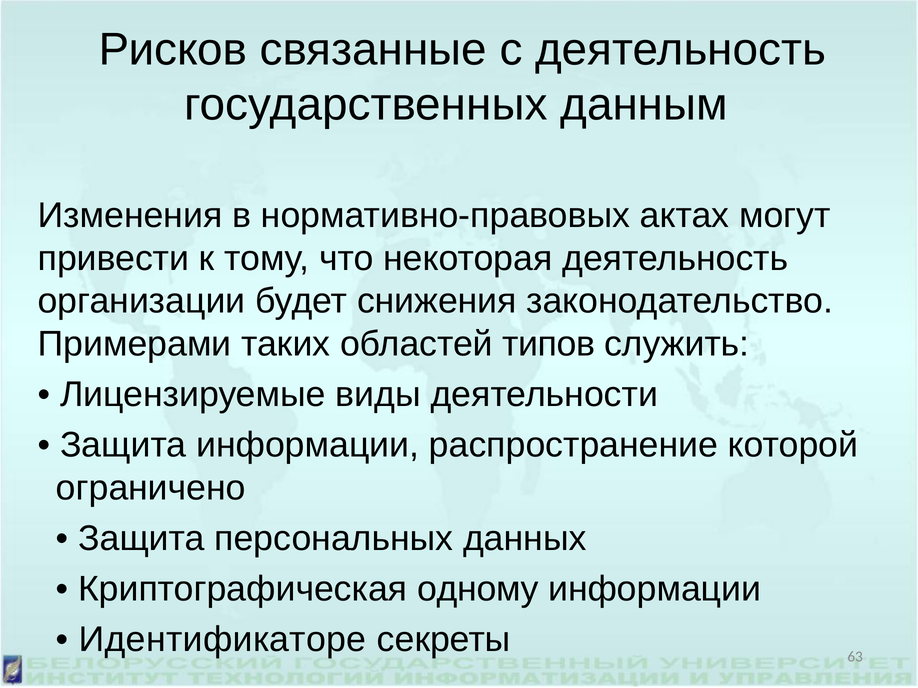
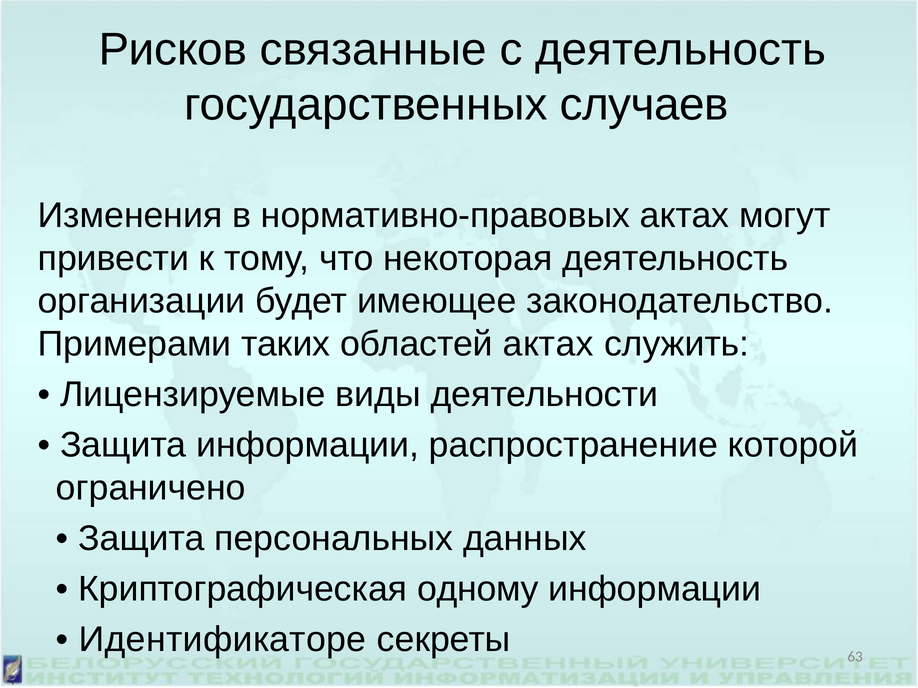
данным: данным -> случаев
снижения: снижения -> имеющее
областей типов: типов -> актах
